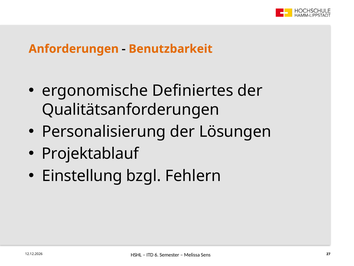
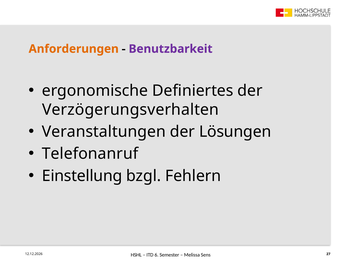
Benutzbarkeit colour: orange -> purple
Qualitätsanforderungen: Qualitätsanforderungen -> Verzögerungsverhalten
Personalisierung: Personalisierung -> Veranstaltungen
Projektablauf: Projektablauf -> Telefonanruf
